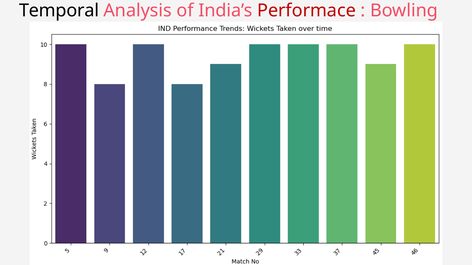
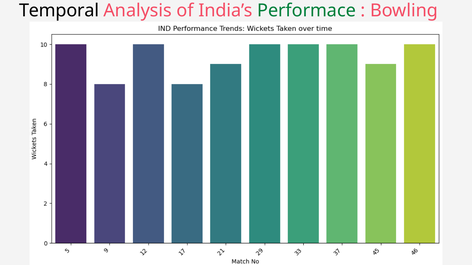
Performace colour: red -> green
